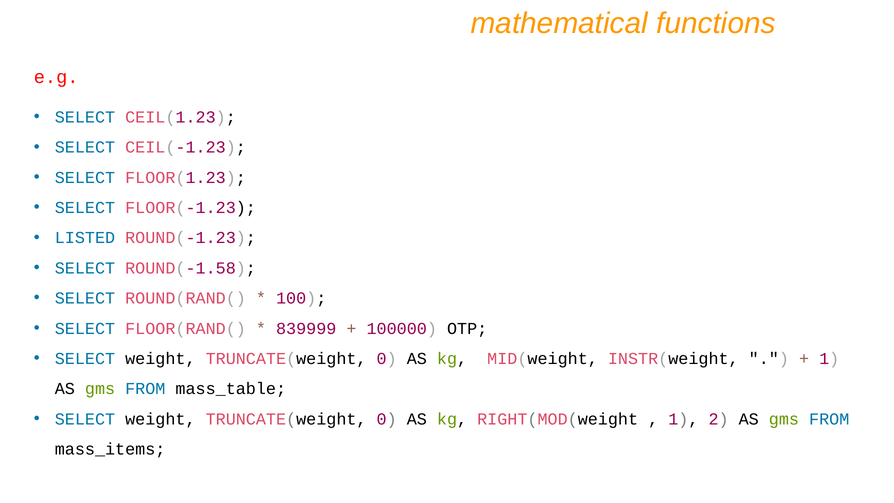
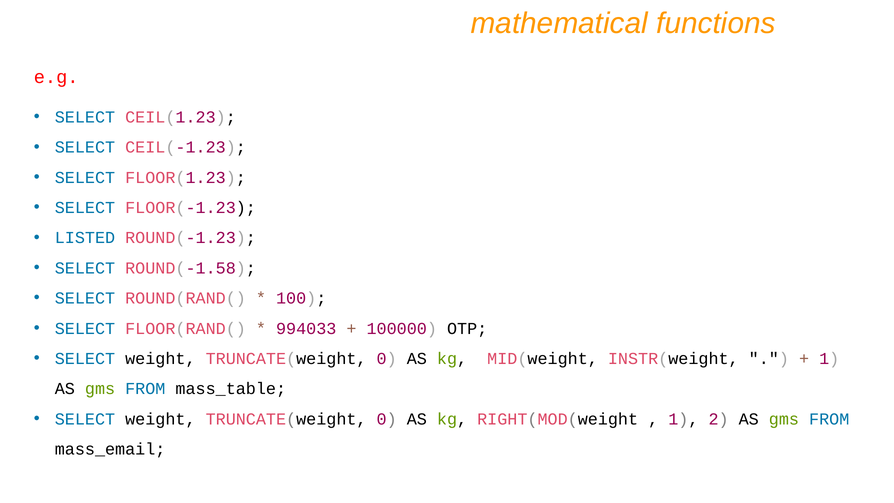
839999: 839999 -> 994033
mass_items: mass_items -> mass_email
